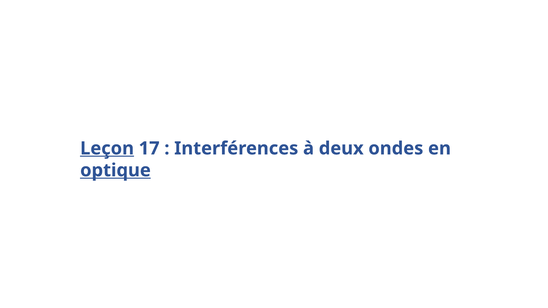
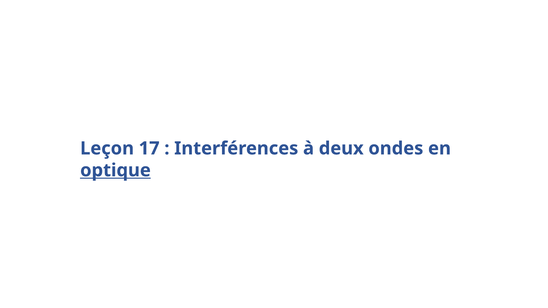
Leçon underline: present -> none
